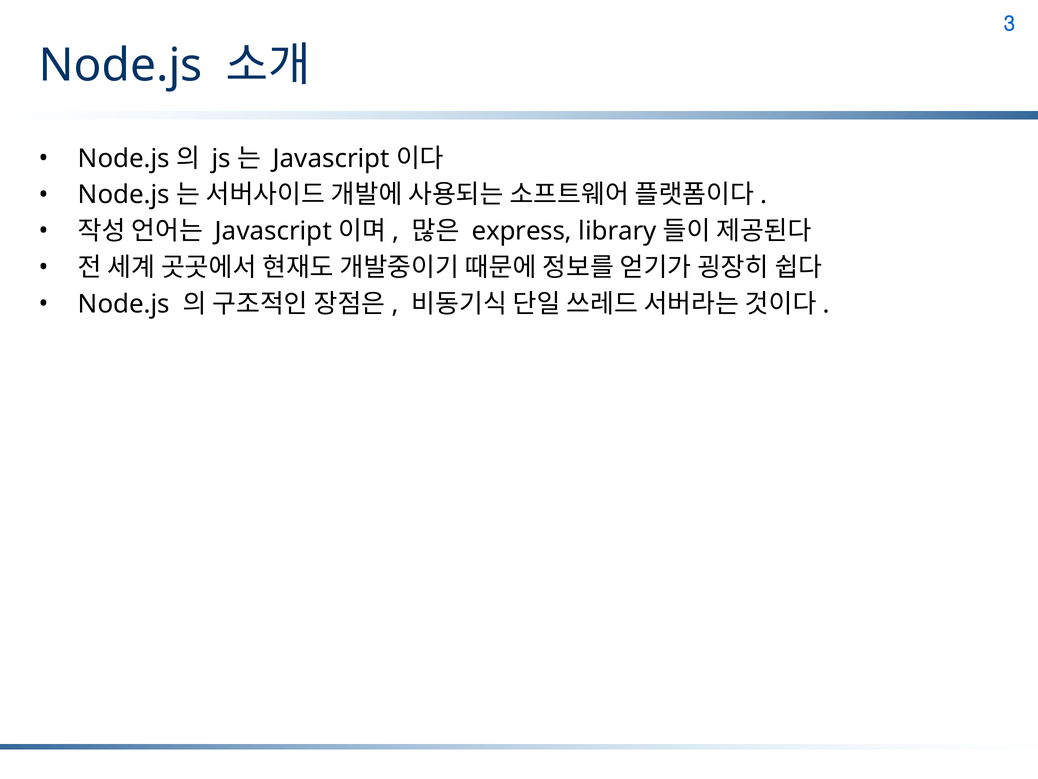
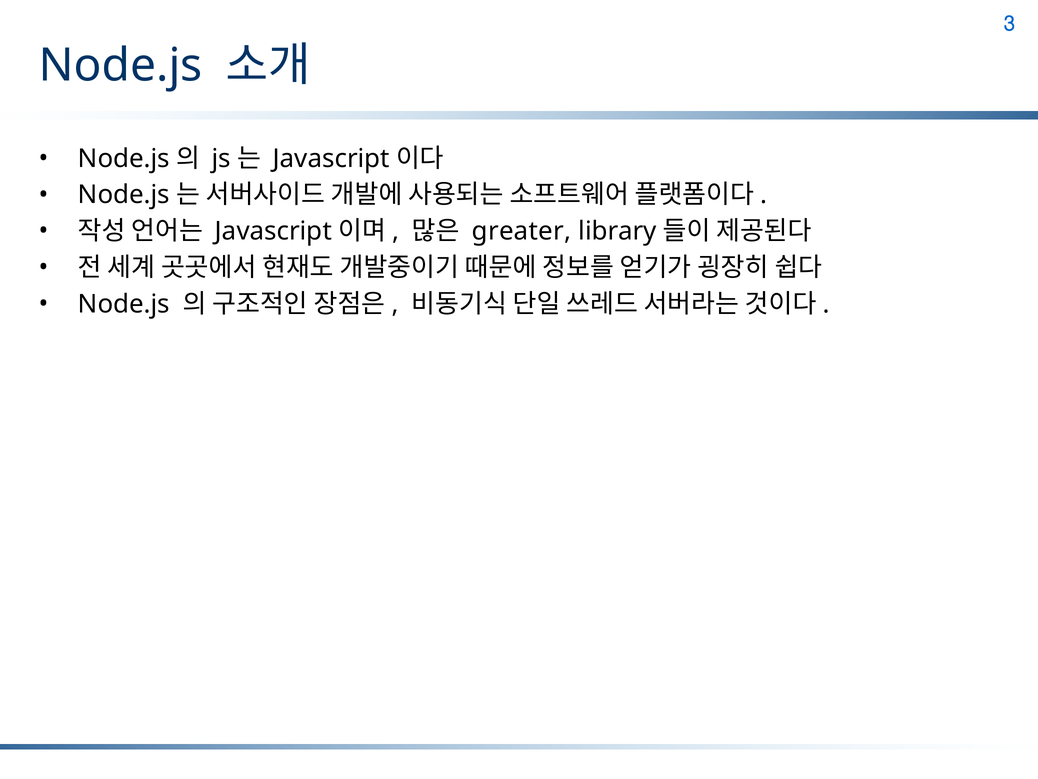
express: express -> greater
